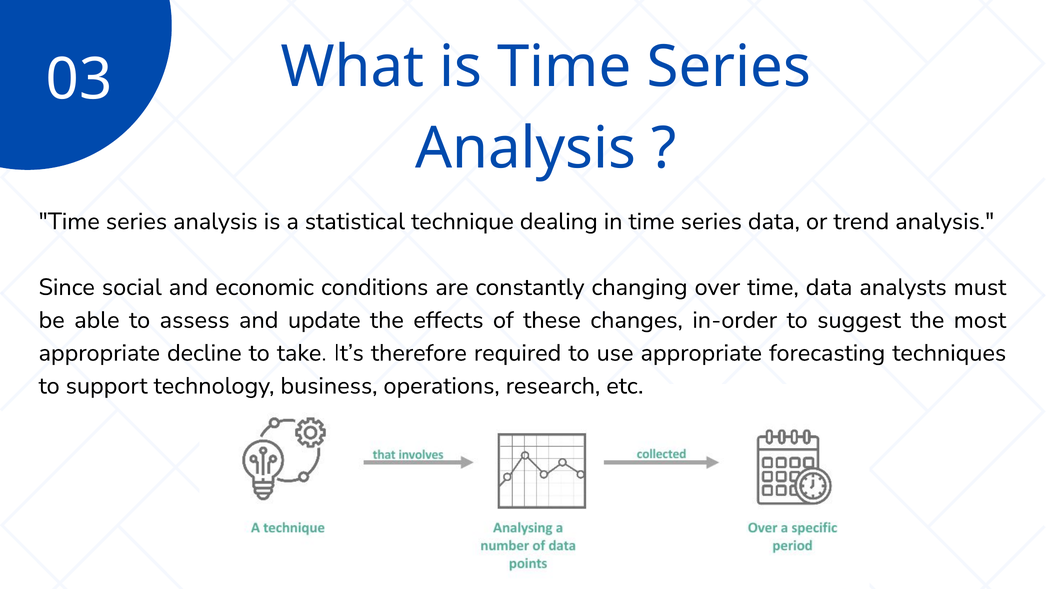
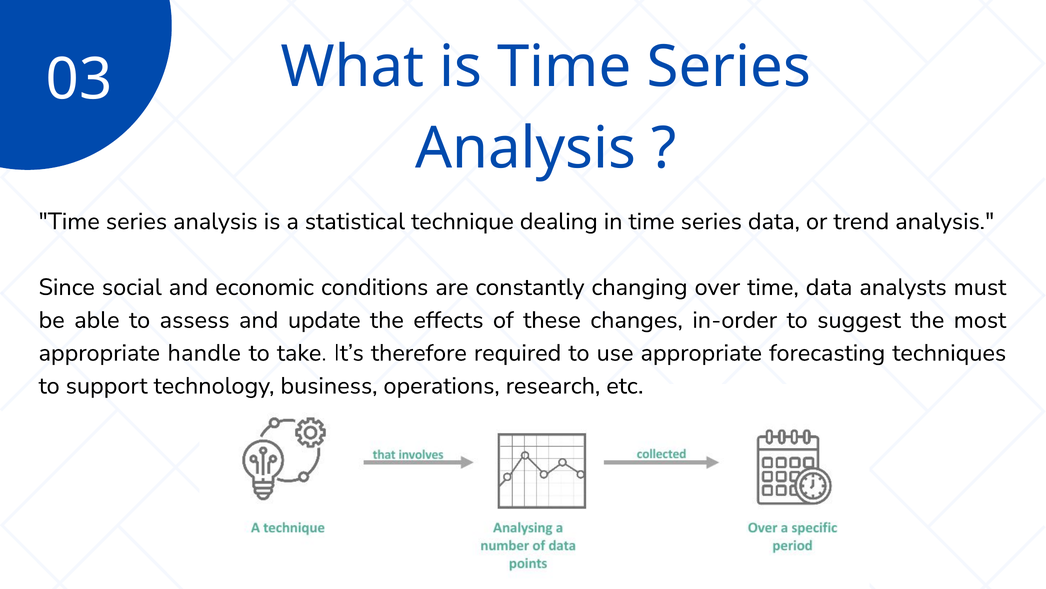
decline: decline -> handle
